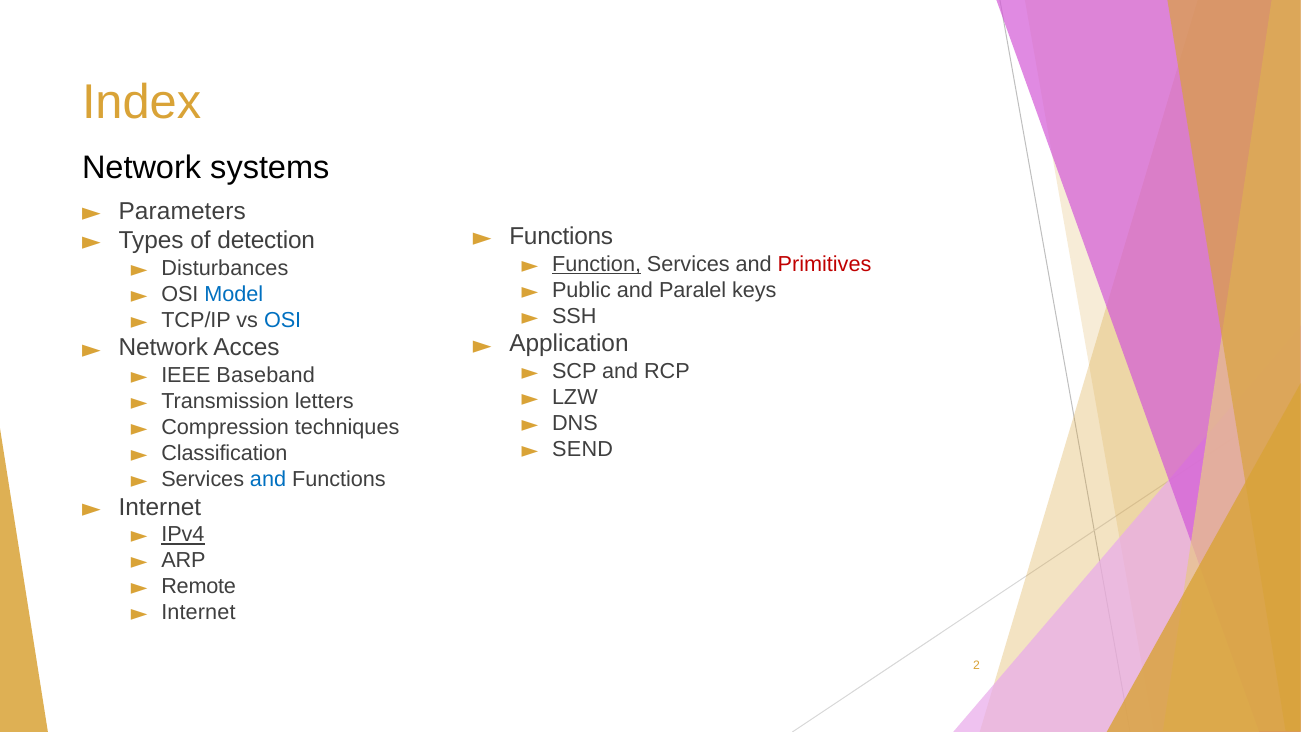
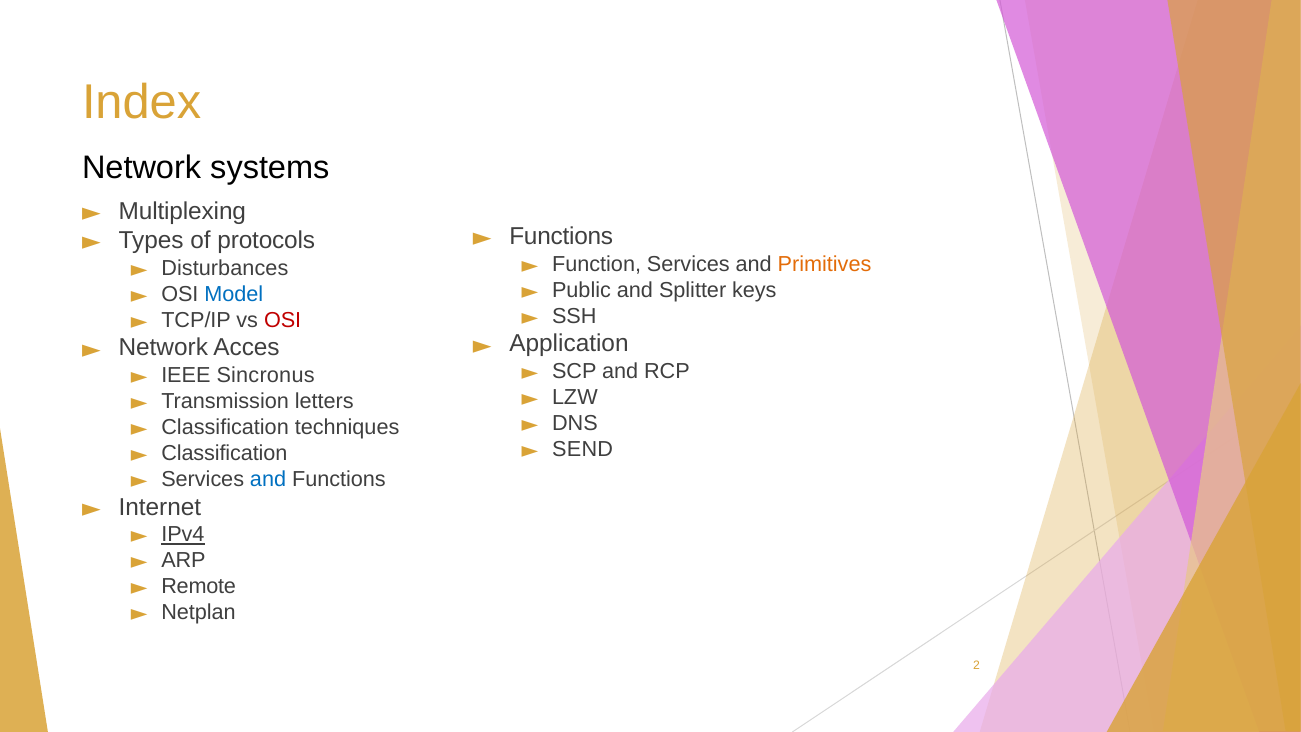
Parameters: Parameters -> Multiplexing
detection: detection -> protocols
Function underline: present -> none
Primitives colour: red -> orange
Paralel: Paralel -> Splitter
OSI at (283, 320) colour: blue -> red
Baseband: Baseband -> Sincronus
Compression at (225, 427): Compression -> Classification
Internet at (198, 612): Internet -> Netplan
